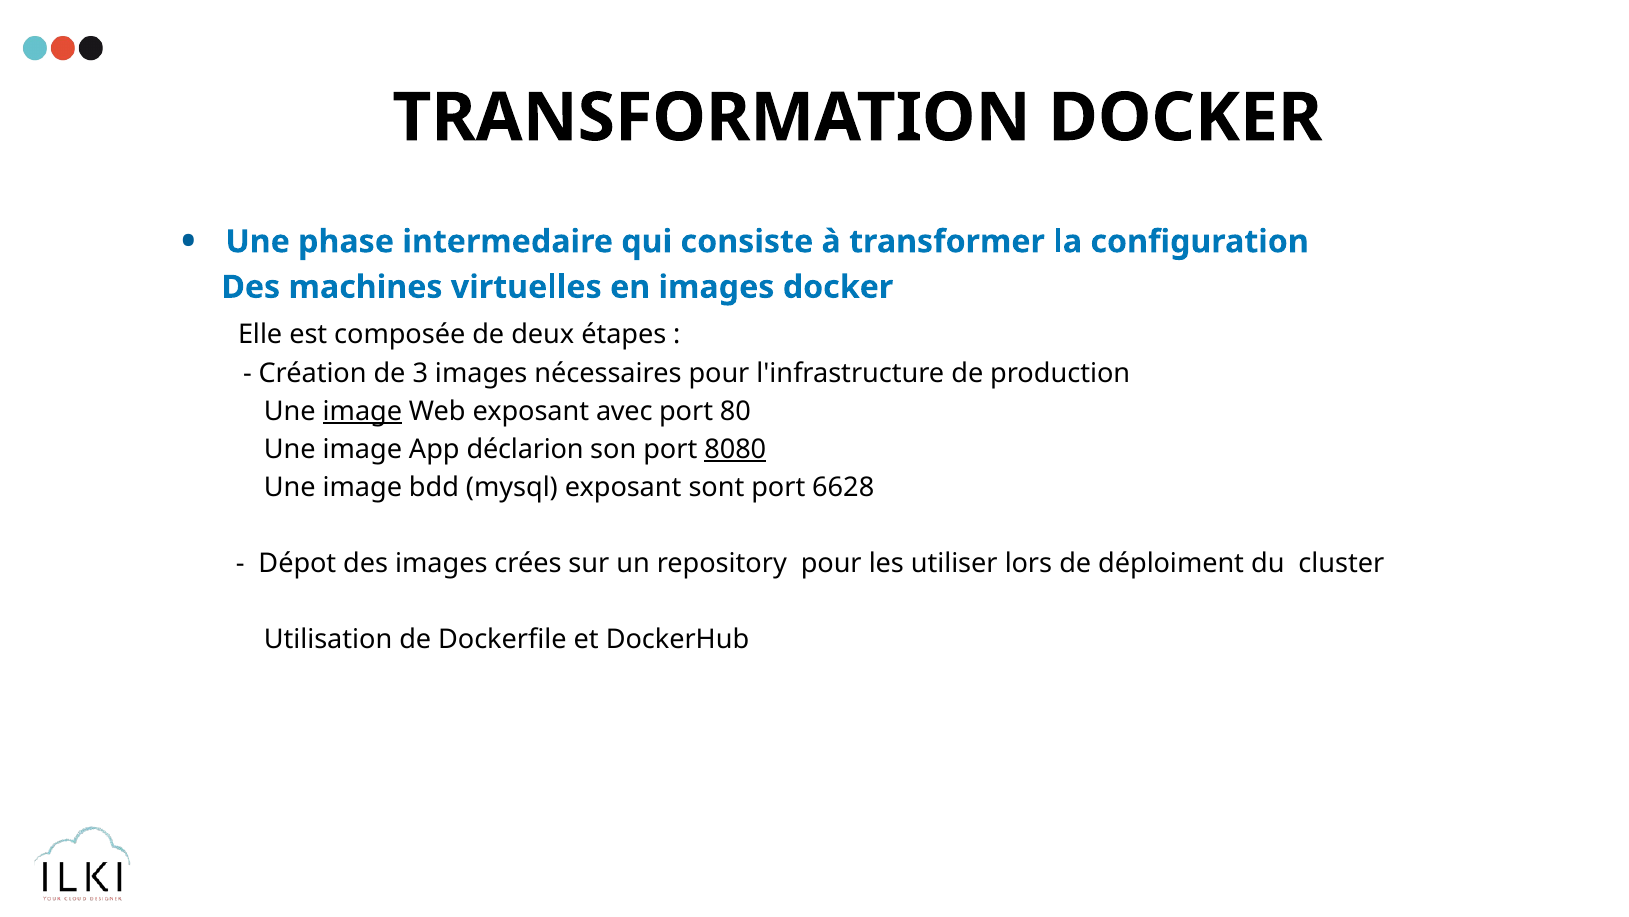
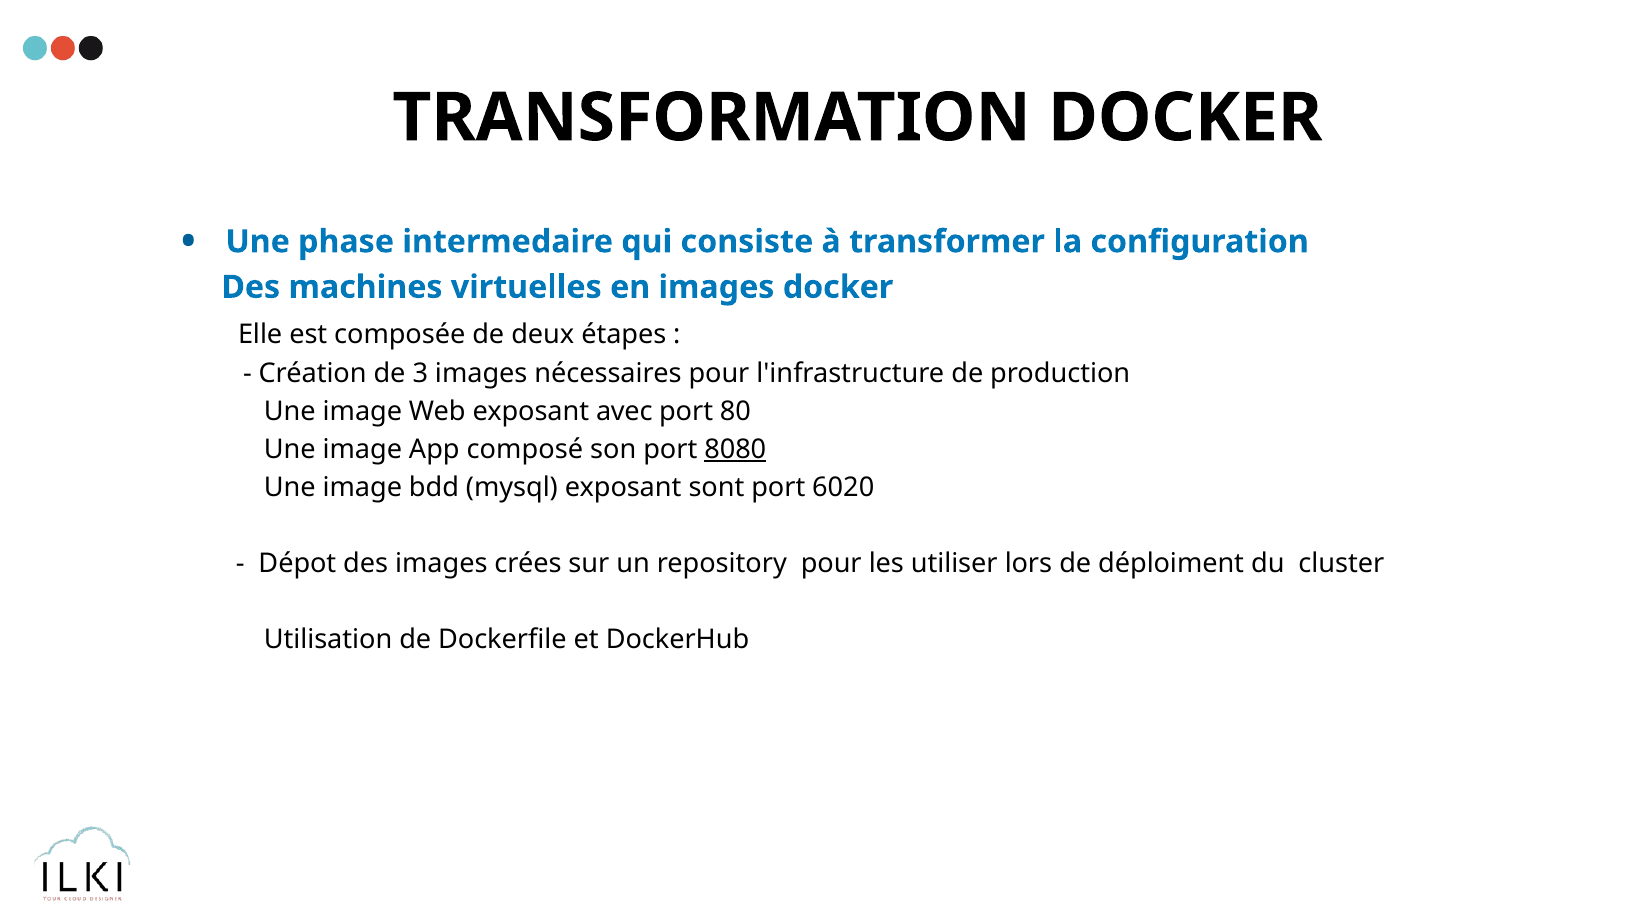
image at (362, 411) underline: present -> none
déclarion: déclarion -> composé
6628: 6628 -> 6020
